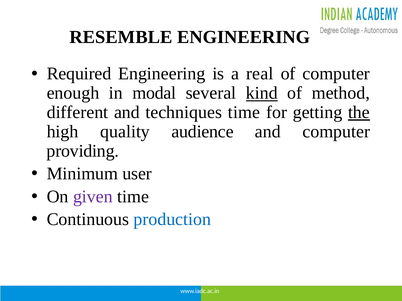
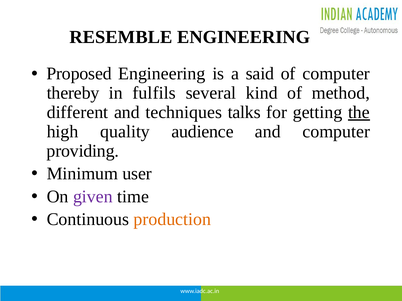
Required: Required -> Proposed
real: real -> said
enough: enough -> thereby
modal: modal -> fulfils
kind underline: present -> none
techniques time: time -> talks
production colour: blue -> orange
